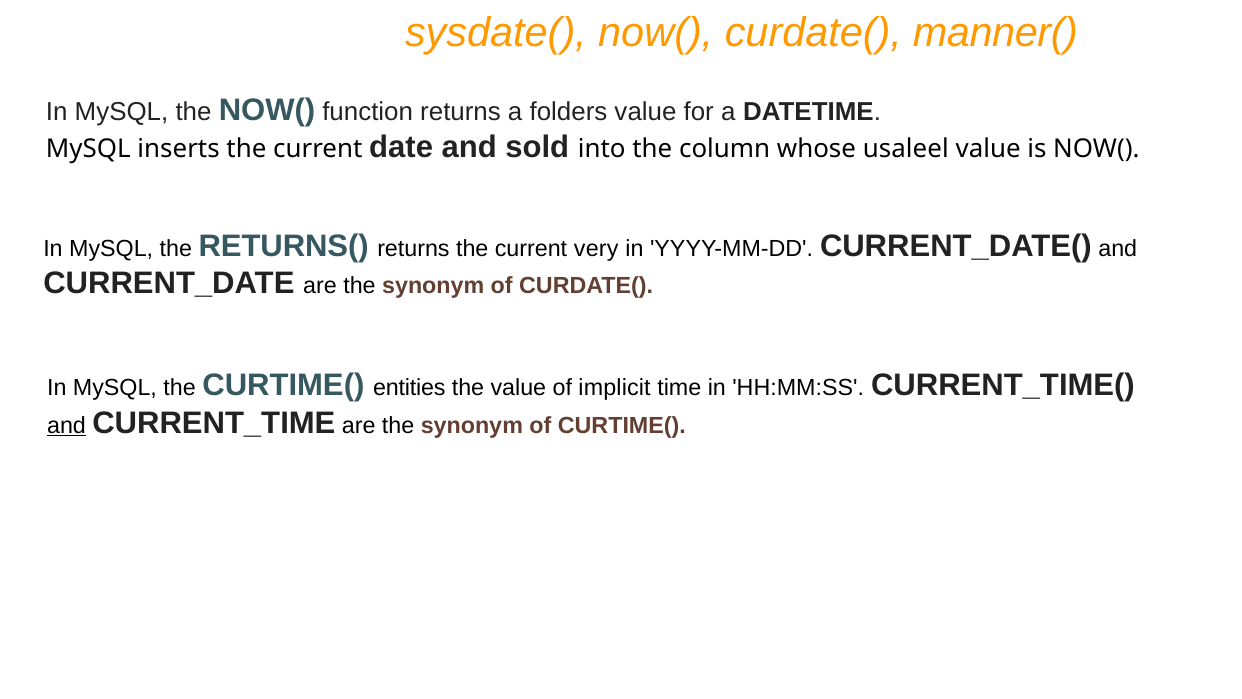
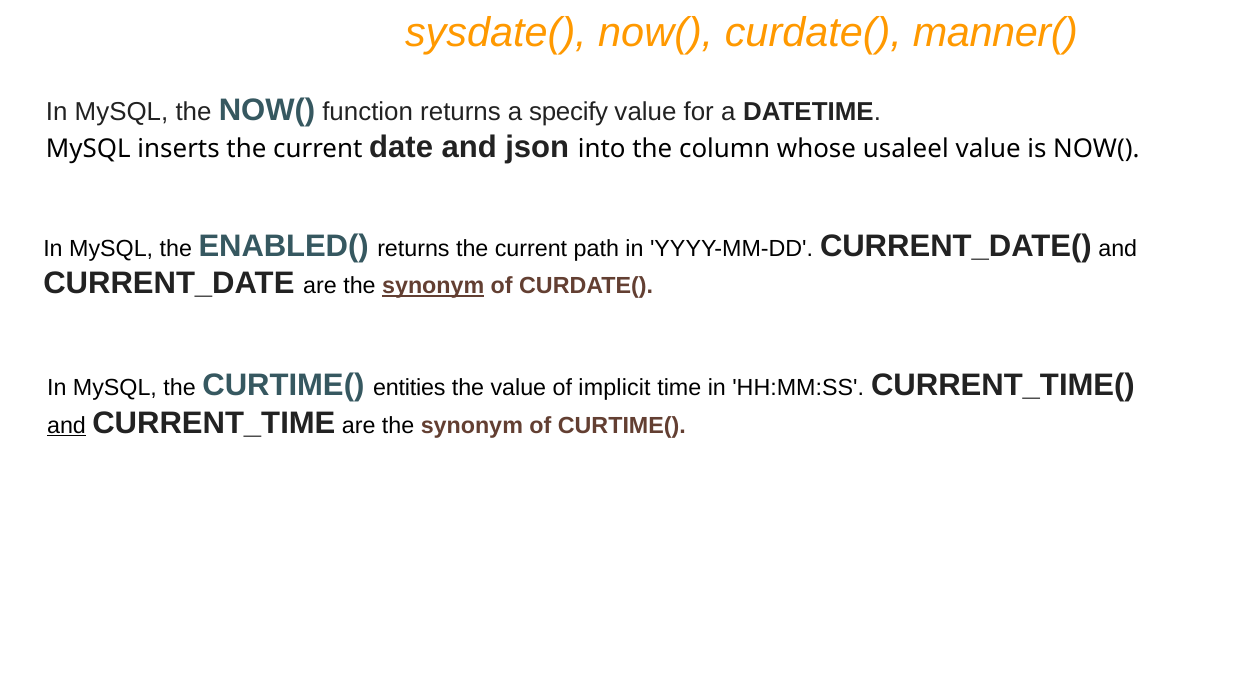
folders: folders -> specify
sold: sold -> json
RETURNS(: RETURNS( -> ENABLED(
very: very -> path
synonym at (433, 286) underline: none -> present
